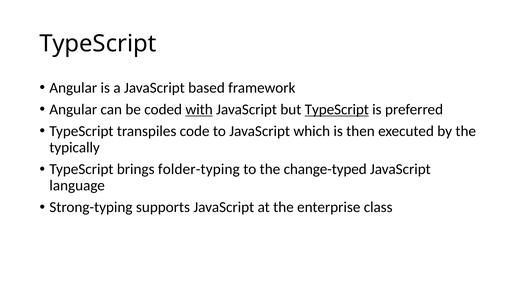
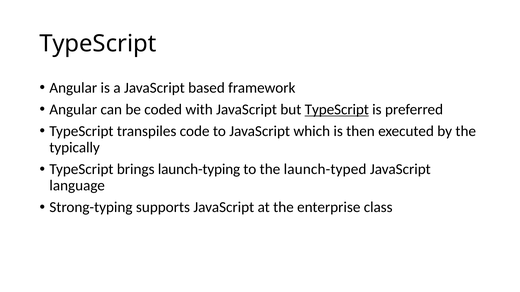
with underline: present -> none
folder-typing: folder-typing -> launch-typing
change-typed: change-typed -> launch-typed
